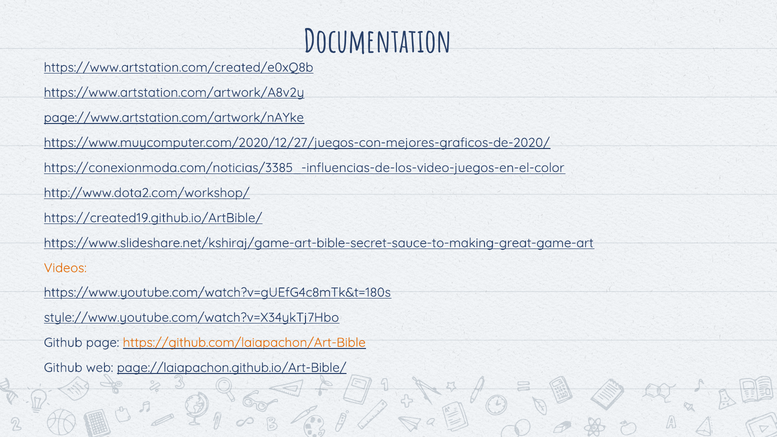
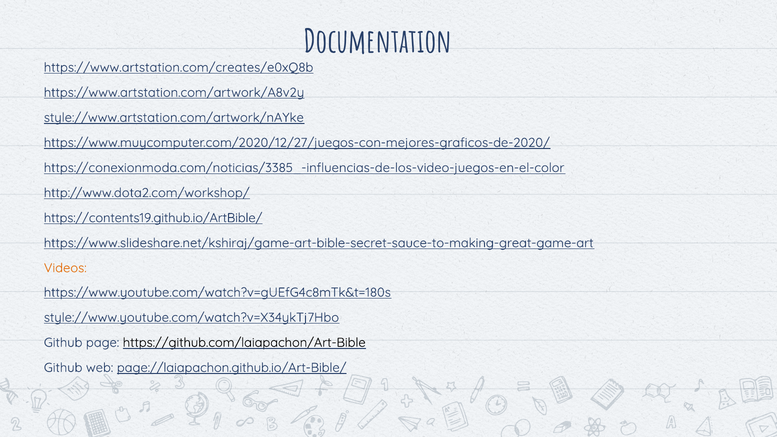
https://www.artstation.com/created/e0xQ8b: https://www.artstation.com/created/e0xQ8b -> https://www.artstation.com/creates/e0xQ8b
page://www.artstation.com/artwork/nAYke: page://www.artstation.com/artwork/nAYke -> style://www.artstation.com/artwork/nAYke
https://created19.github.io/ArtBible/: https://created19.github.io/ArtBible/ -> https://contents19.github.io/ArtBible/
https://github.com/laiapachon/Art-Bible colour: orange -> black
